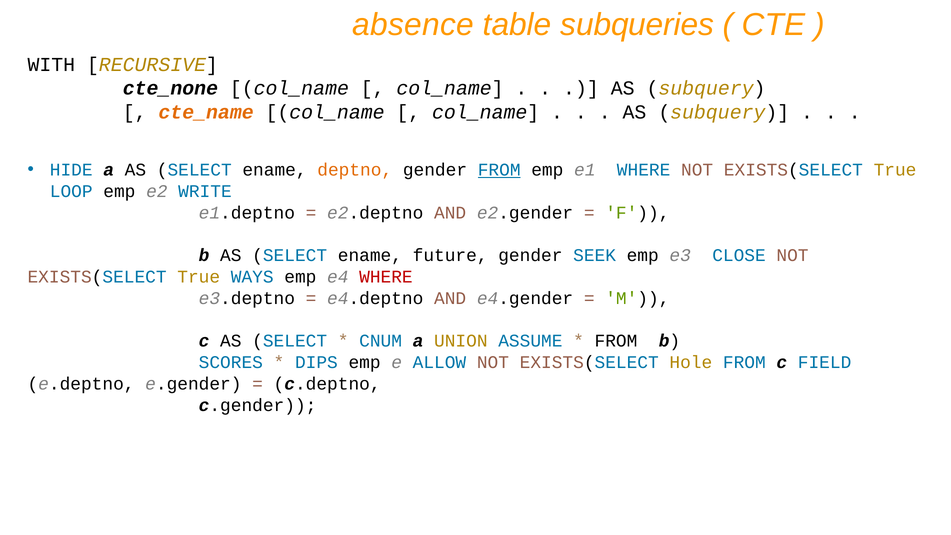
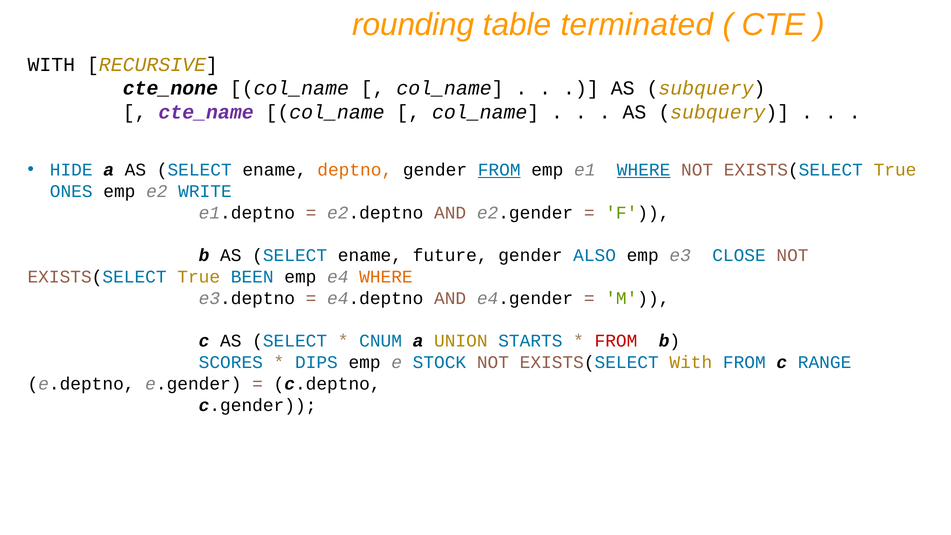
absence: absence -> rounding
subqueries: subqueries -> terminated
cte_name colour: orange -> purple
WHERE at (644, 170) underline: none -> present
LOOP: LOOP -> ONES
SEEK: SEEK -> ALSO
WAYS: WAYS -> BEEN
WHERE at (386, 277) colour: red -> orange
ASSUME: ASSUME -> STARTS
FROM at (616, 341) colour: black -> red
ALLOW: ALLOW -> STOCK
EXISTS(SELECT Hole: Hole -> With
FIELD: FIELD -> RANGE
